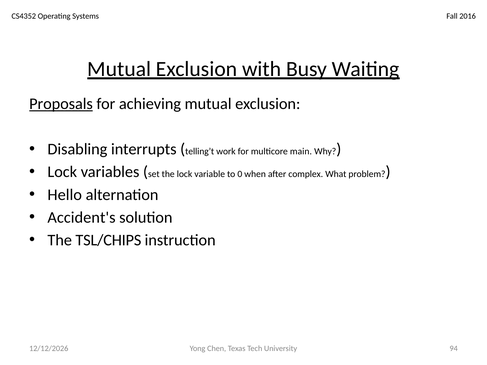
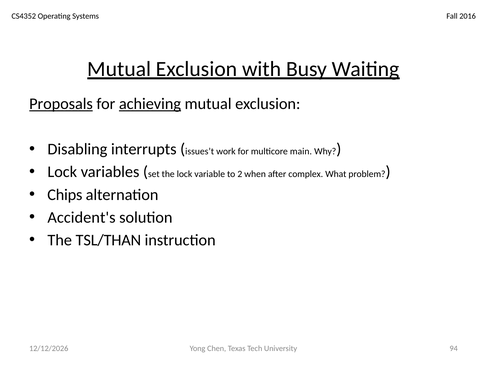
achieving underline: none -> present
telling’t: telling’t -> issues’t
0: 0 -> 2
Hello: Hello -> Chips
TSL/CHIPS: TSL/CHIPS -> TSL/THAN
